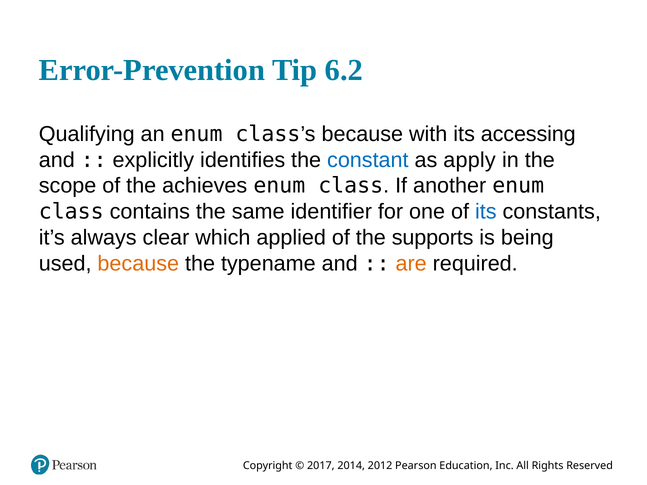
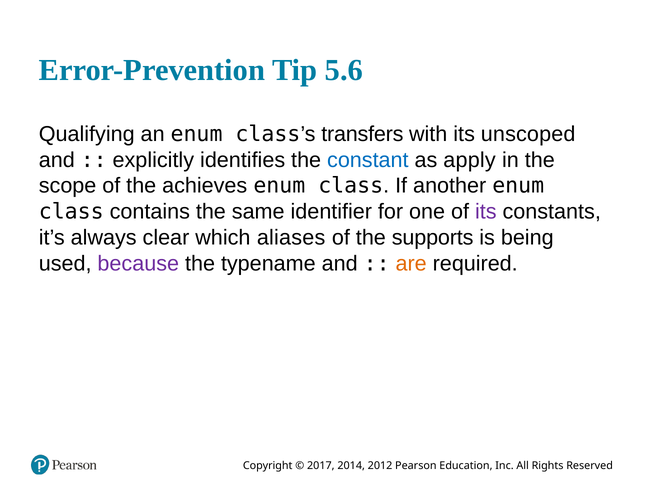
6.2: 6.2 -> 5.6
class’s because: because -> transfers
accessing: accessing -> unscoped
its at (486, 212) colour: blue -> purple
applied: applied -> aliases
because at (138, 264) colour: orange -> purple
